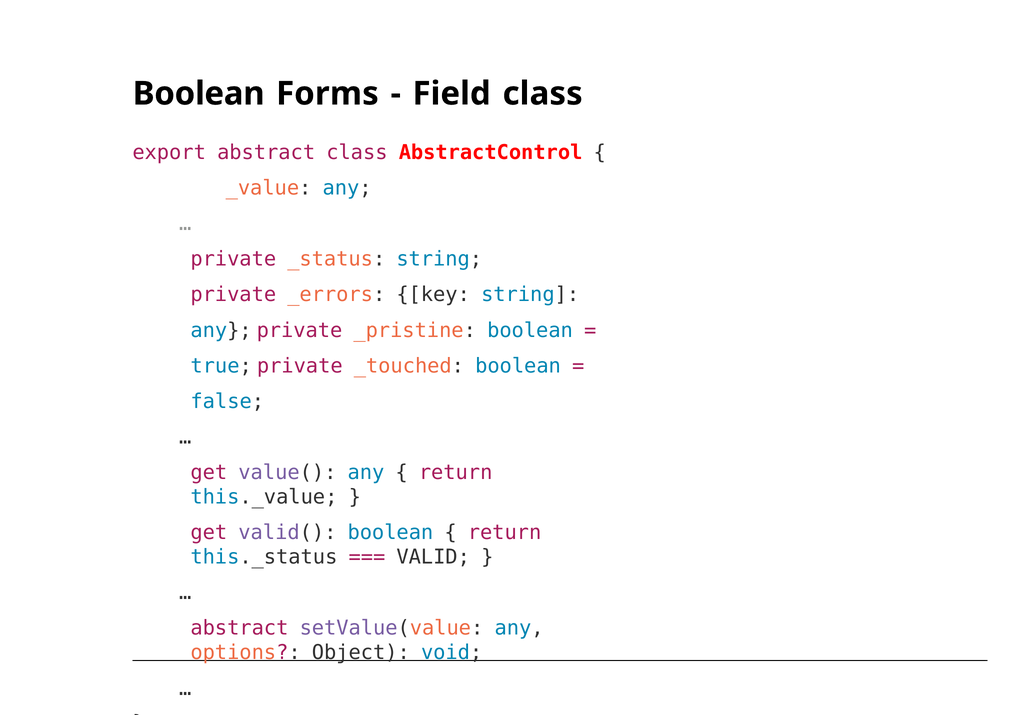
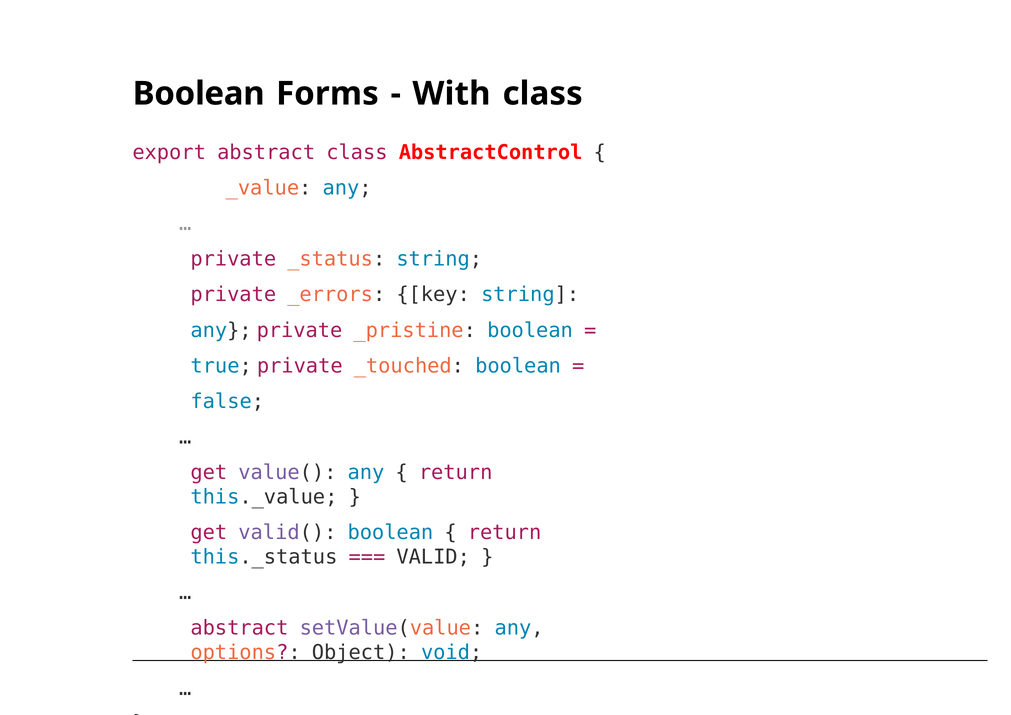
Field: Field -> With
